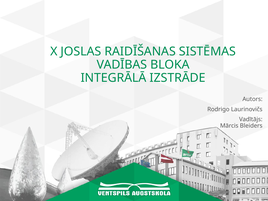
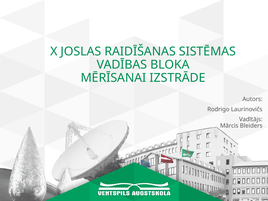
INTEGRĀLĀ: INTEGRĀLĀ -> MĒRĪSANAI
